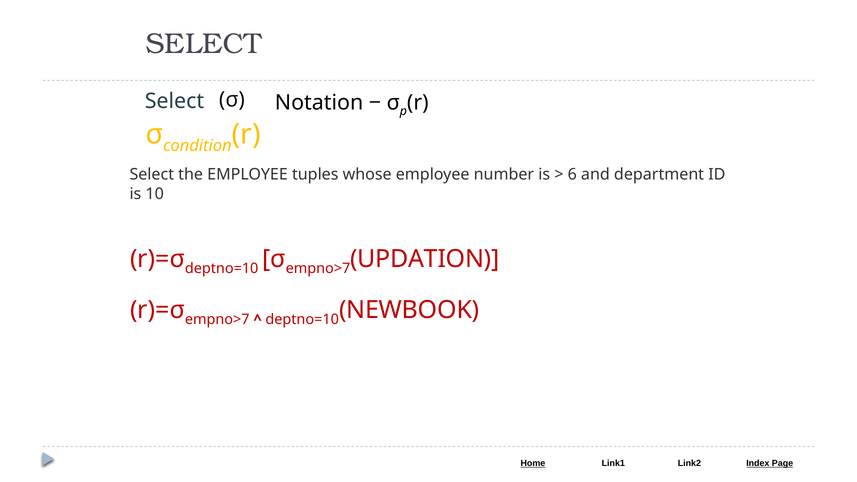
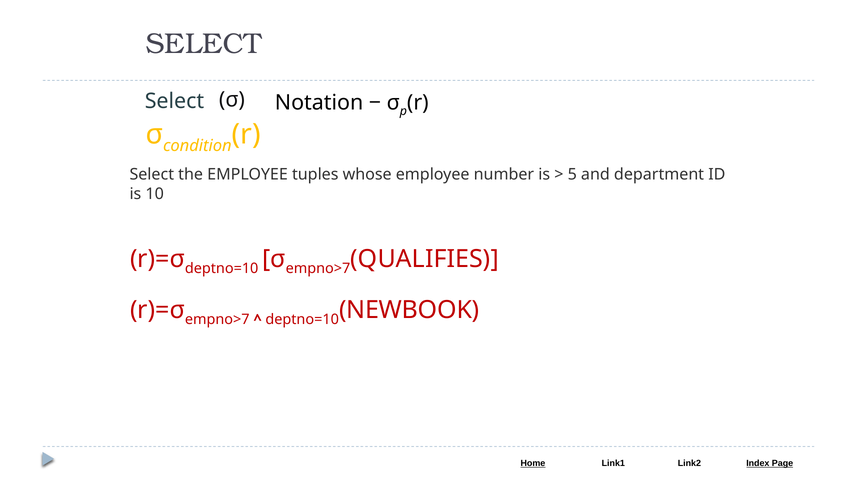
6: 6 -> 5
UPDATION: UPDATION -> QUALIFIES
